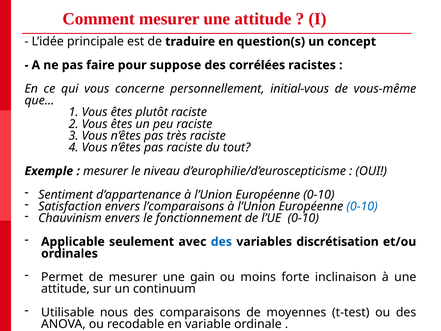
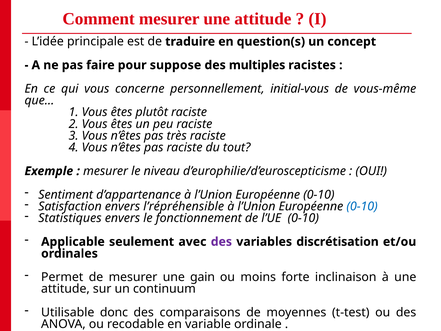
corrélées: corrélées -> multiples
l’comparaisons: l’comparaisons -> l’répréhensible
Chauvinism: Chauvinism -> Statistiques
des at (221, 242) colour: blue -> purple
nous: nous -> donc
